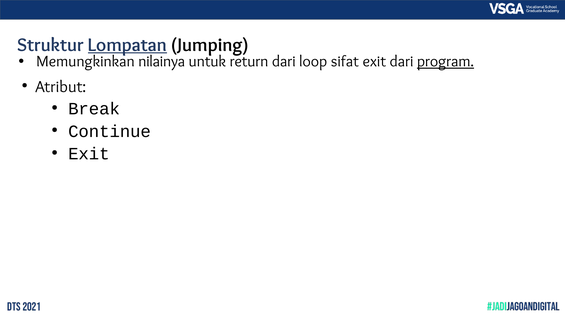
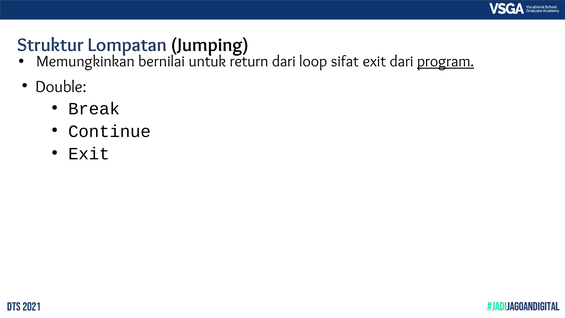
Lompatan underline: present -> none
nilainya: nilainya -> bernilai
Atribut: Atribut -> Double
